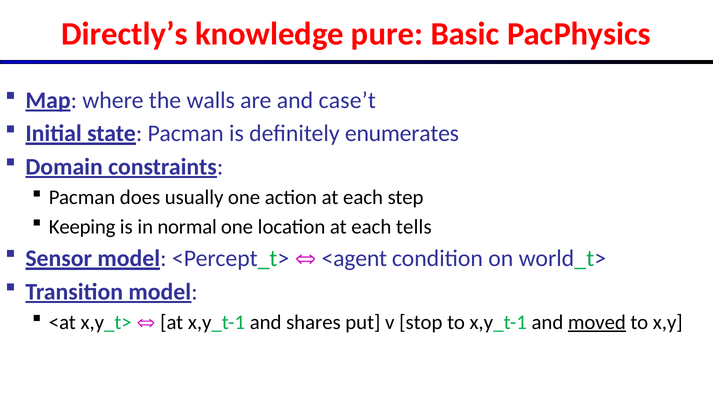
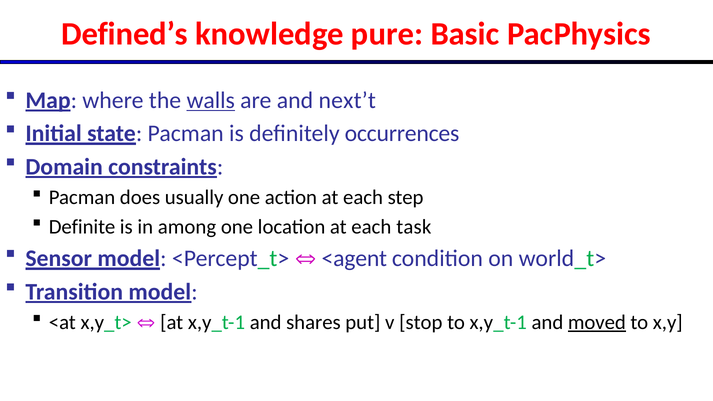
Directly’s: Directly’s -> Defined’s
walls underline: none -> present
case’t: case’t -> next’t
enumerates: enumerates -> occurrences
Keeping: Keeping -> Definite
normal: normal -> among
tells: tells -> task
